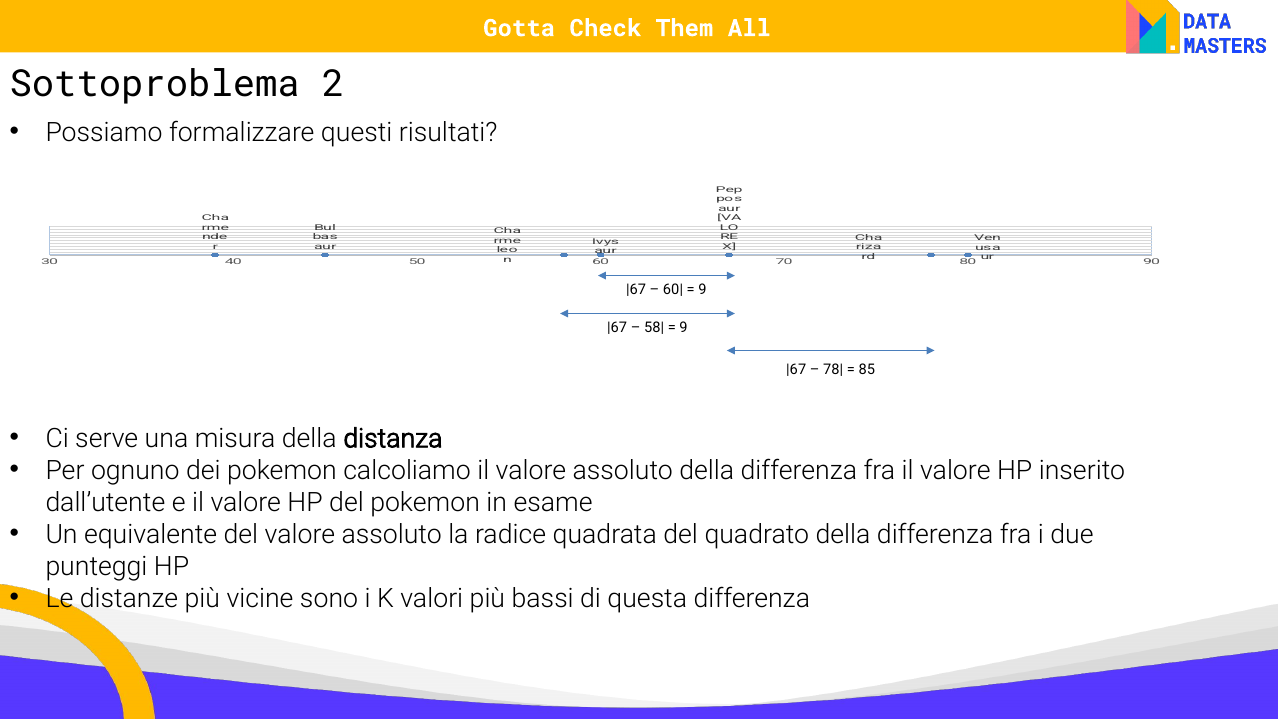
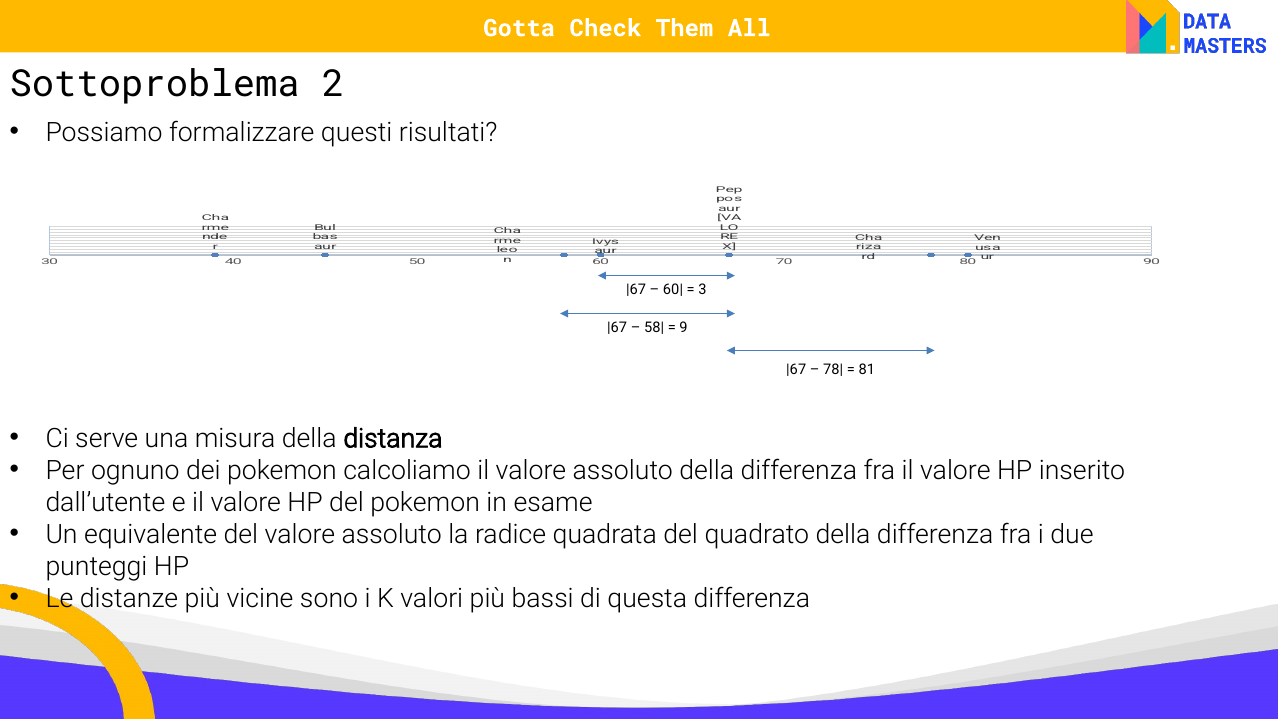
9 at (703, 290): 9 -> 3
85: 85 -> 81
